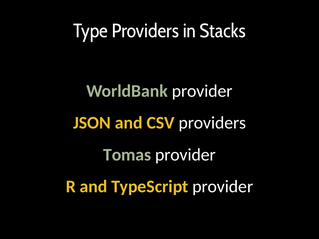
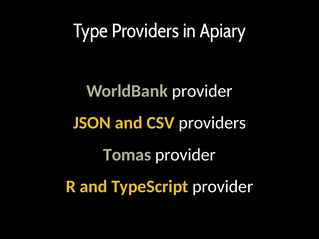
Stacks: Stacks -> Apiary
